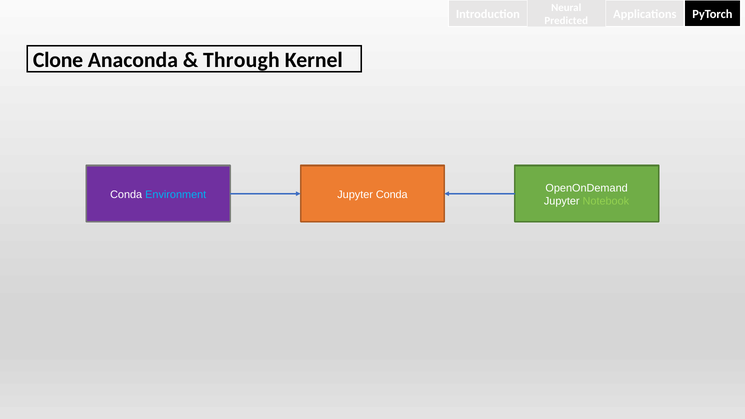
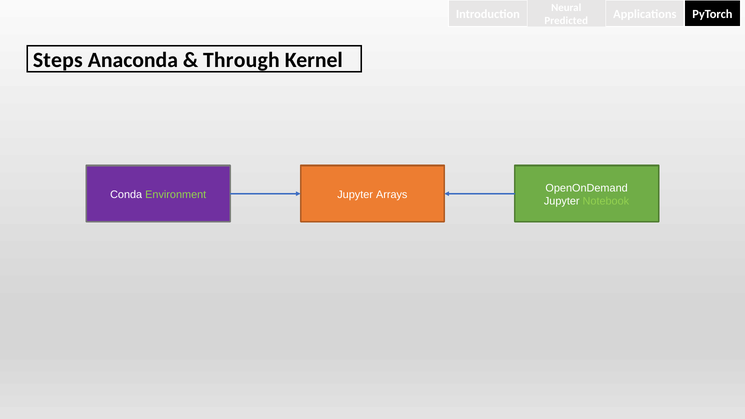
Clone: Clone -> Steps
Environment colour: light blue -> light green
Jupyter Conda: Conda -> Arrays
